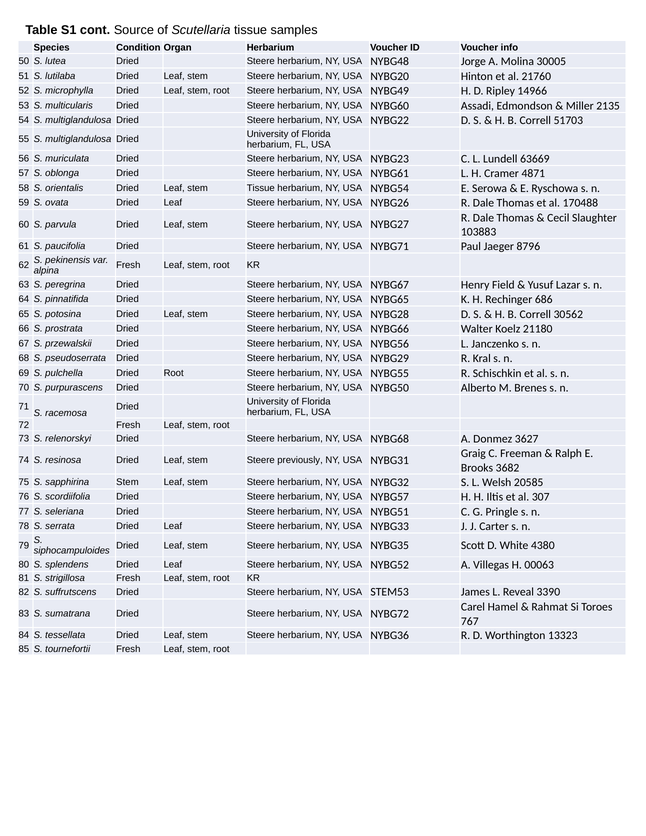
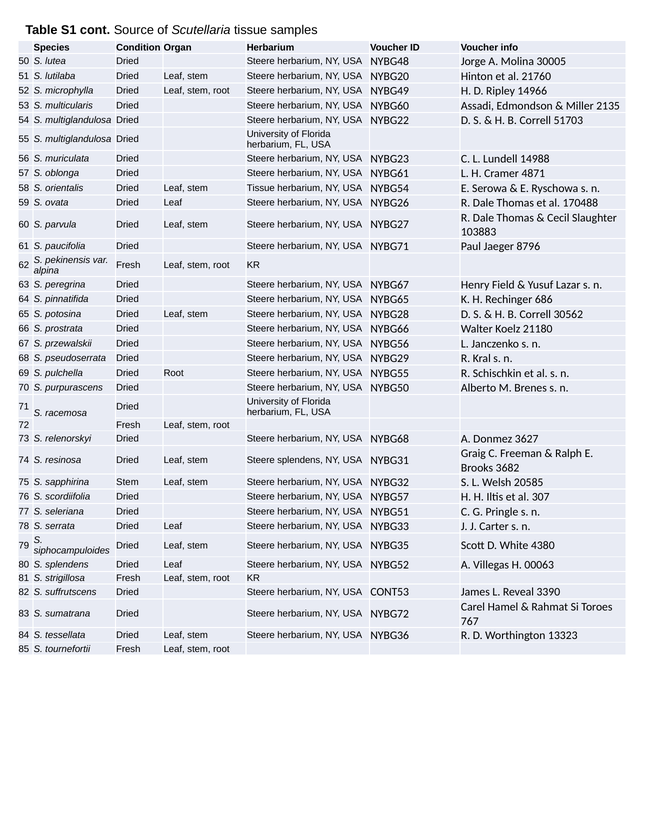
63669: 63669 -> 14988
Steere previously: previously -> splendens
STEM53: STEM53 -> CONT53
